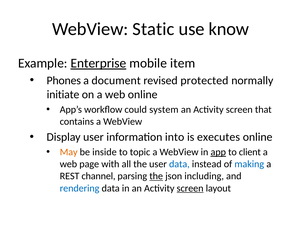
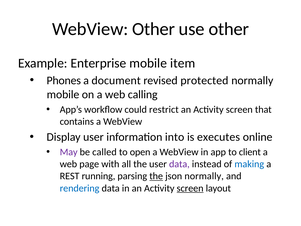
WebView Static: Static -> Other
use know: know -> other
Enterprise underline: present -> none
initiate at (63, 94): initiate -> mobile
web online: online -> calling
system: system -> restrict
May colour: orange -> purple
inside: inside -> called
topic: topic -> open
app underline: present -> none
data at (179, 164) colour: blue -> purple
channel: channel -> running
json including: including -> normally
